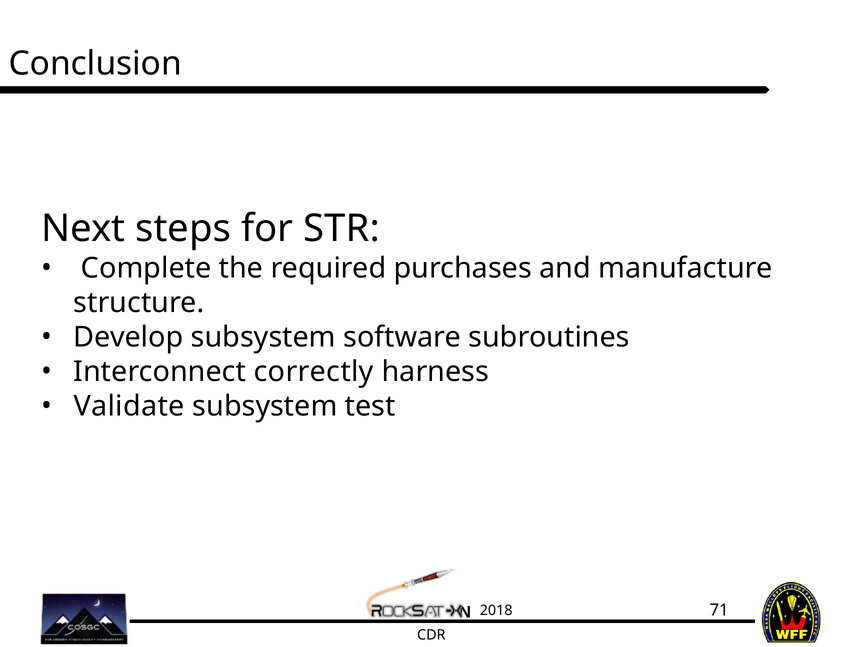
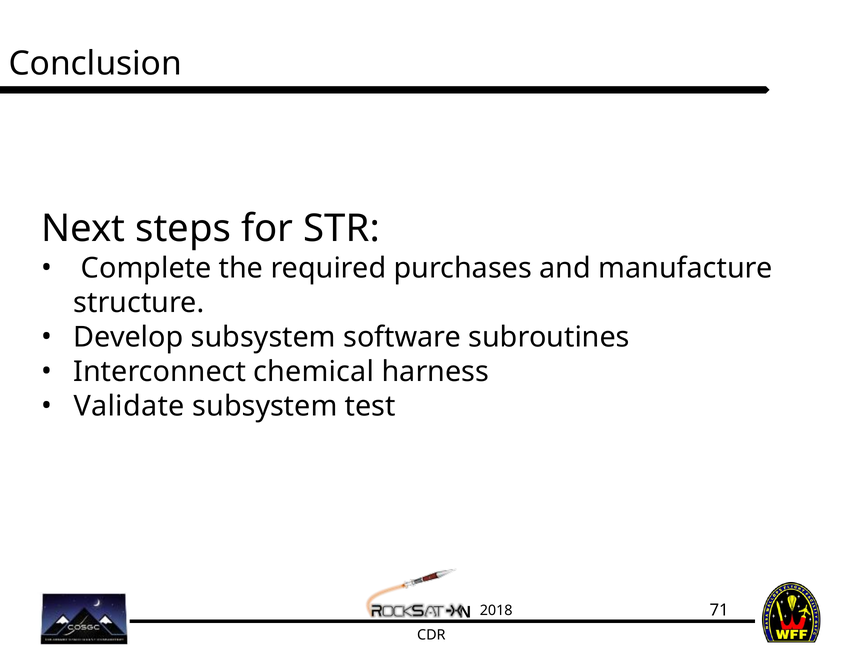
correctly: correctly -> chemical
